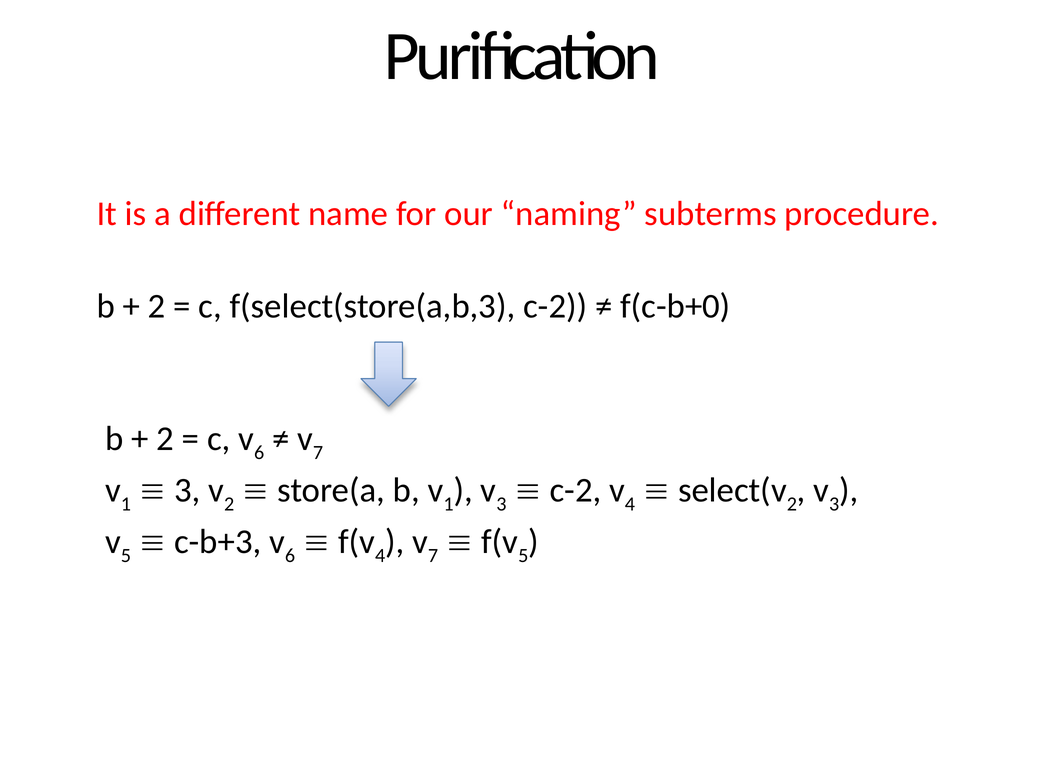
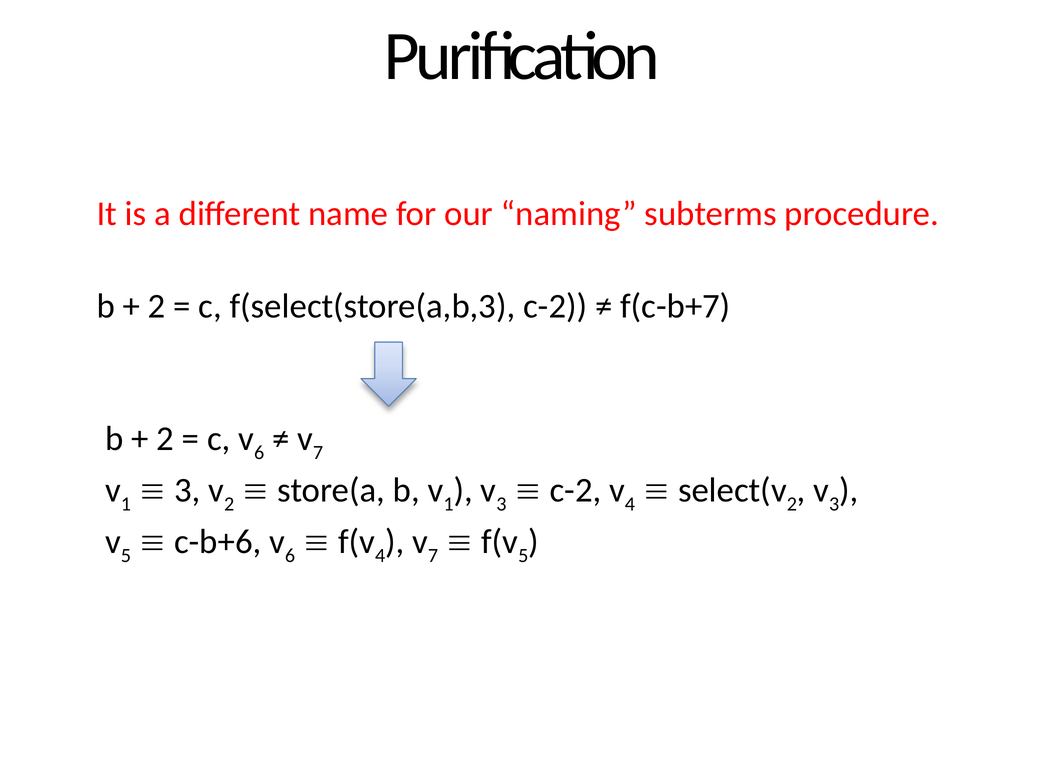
f(c-b+0: f(c-b+0 -> f(c-b+7
c-b+3: c-b+3 -> c-b+6
